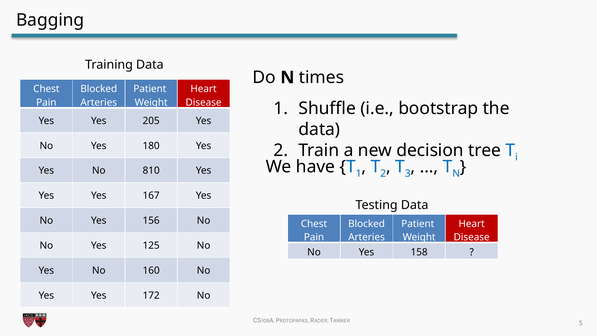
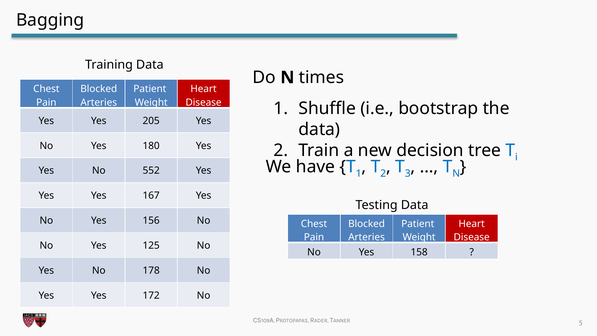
810: 810 -> 552
160: 160 -> 178
